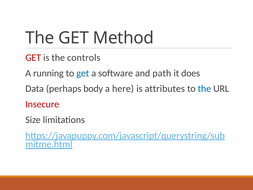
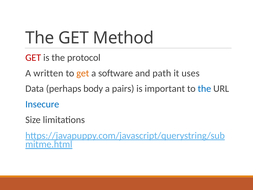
controls: controls -> protocol
running: running -> written
get at (83, 73) colour: blue -> orange
does: does -> uses
here: here -> pairs
attributes: attributes -> important
Insecure colour: red -> blue
